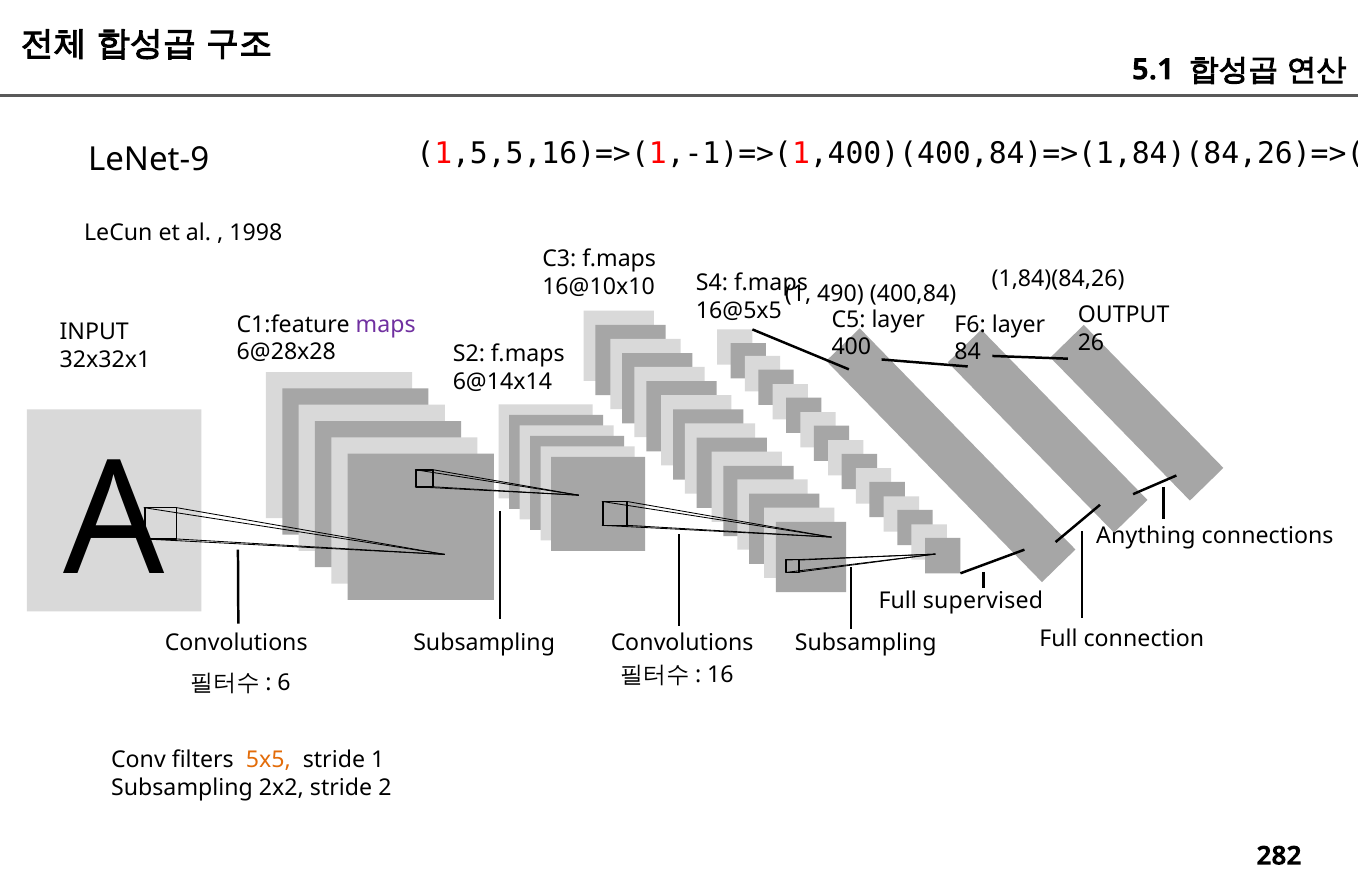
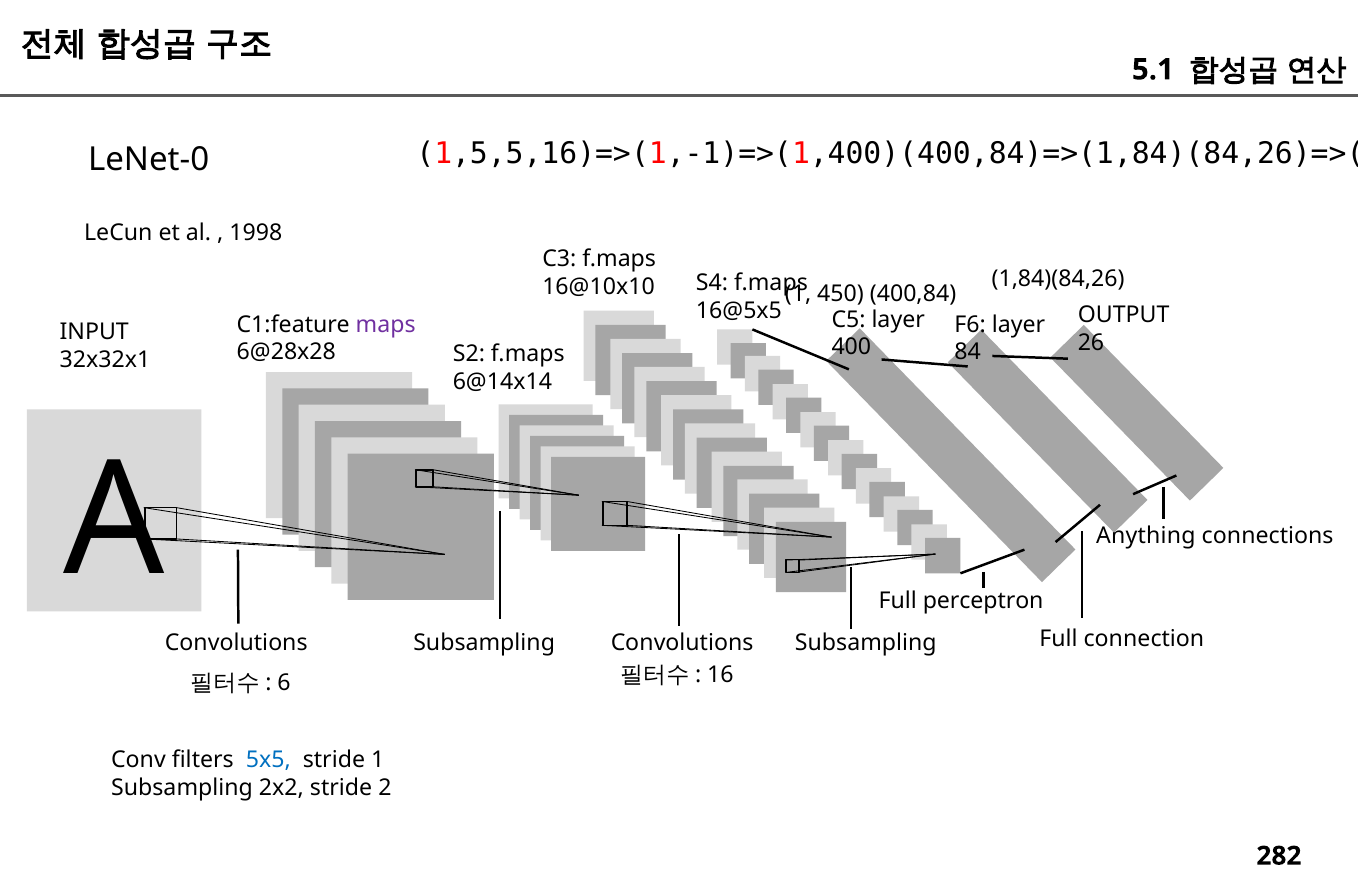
LeNet-9: LeNet-9 -> LeNet-0
490: 490 -> 450
supervised: supervised -> perceptron
5x5 colour: orange -> blue
